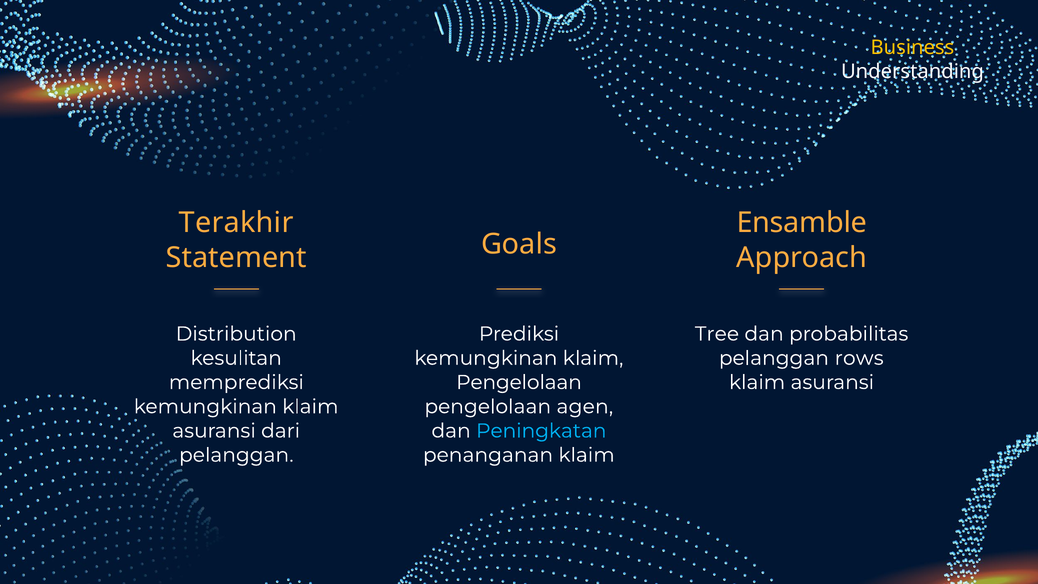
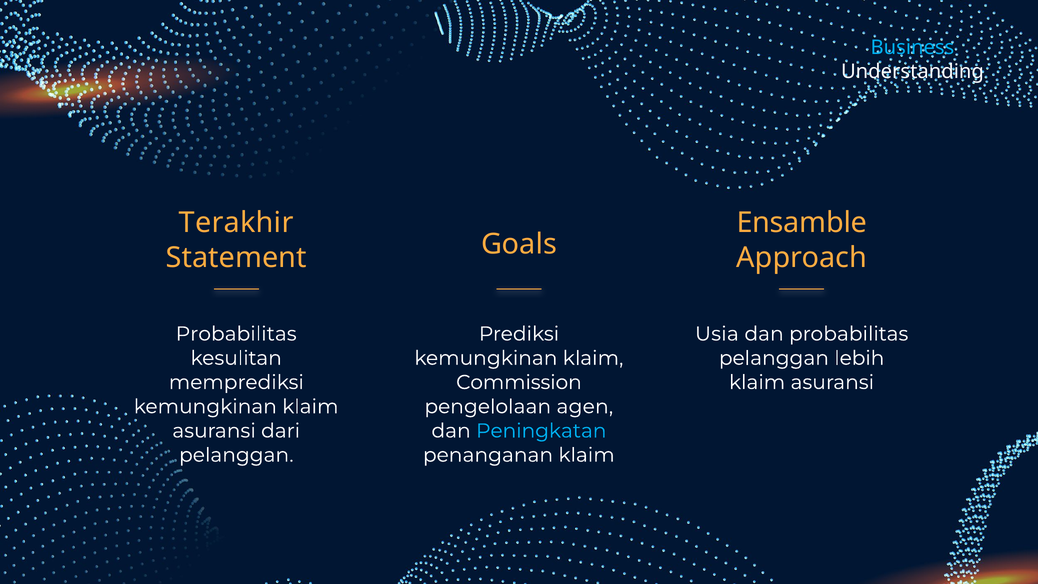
Business colour: yellow -> light blue
Distribution at (236, 334): Distribution -> Probabilitas
Tree: Tree -> Usia
rows: rows -> lebih
Pengelolaan at (519, 382): Pengelolaan -> Commission
